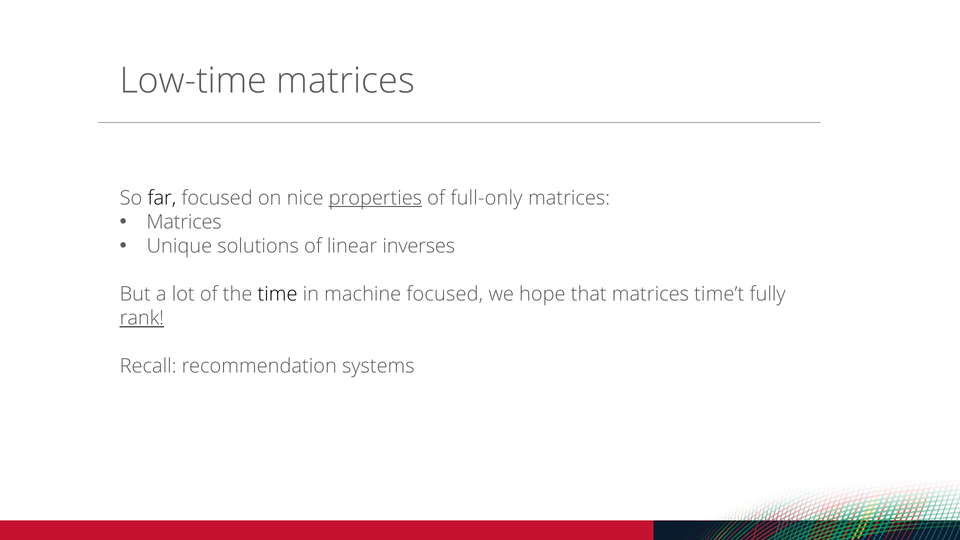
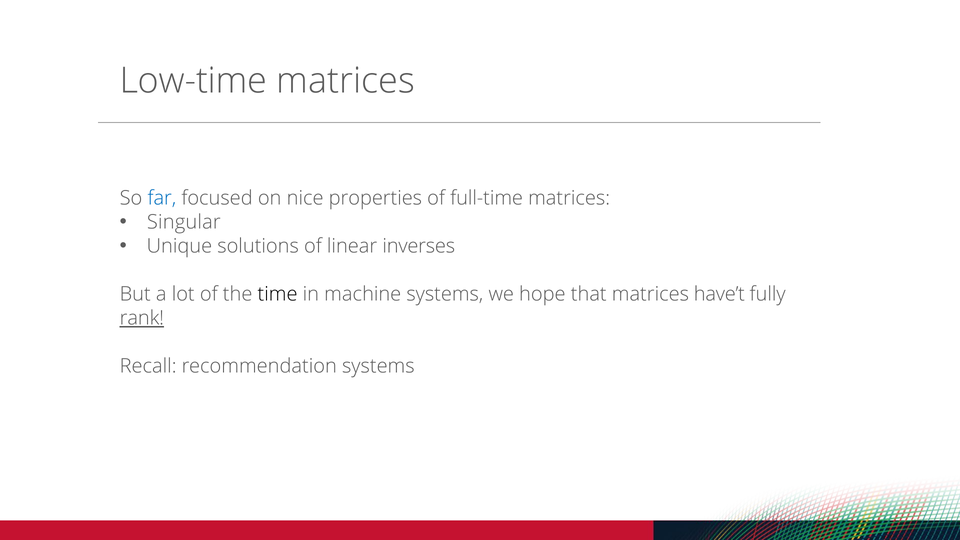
far colour: black -> blue
properties underline: present -> none
full-only: full-only -> full-time
Matrices at (184, 222): Matrices -> Singular
machine focused: focused -> systems
time’t: time’t -> have’t
